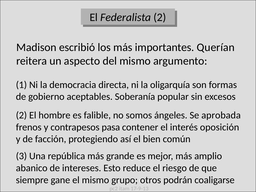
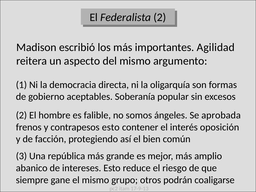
Querían: Querían -> Agilidad
contrapesos pasa: pasa -> esto
